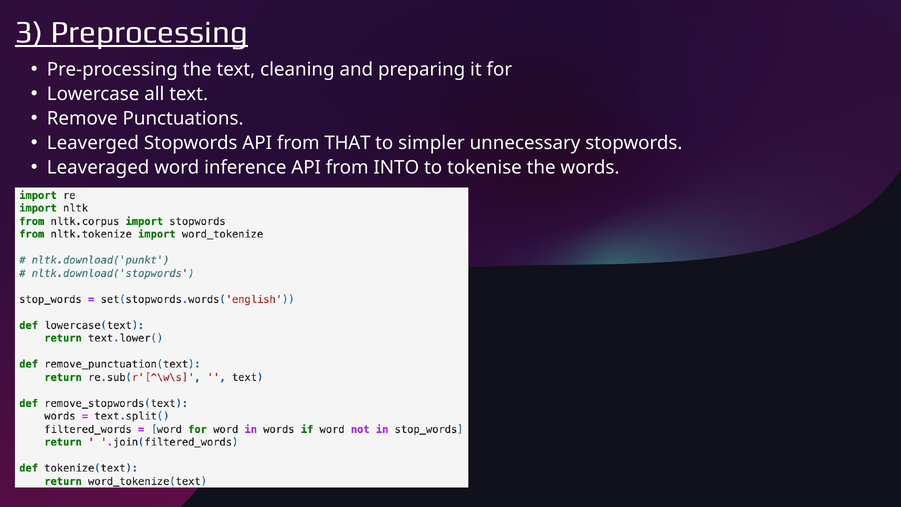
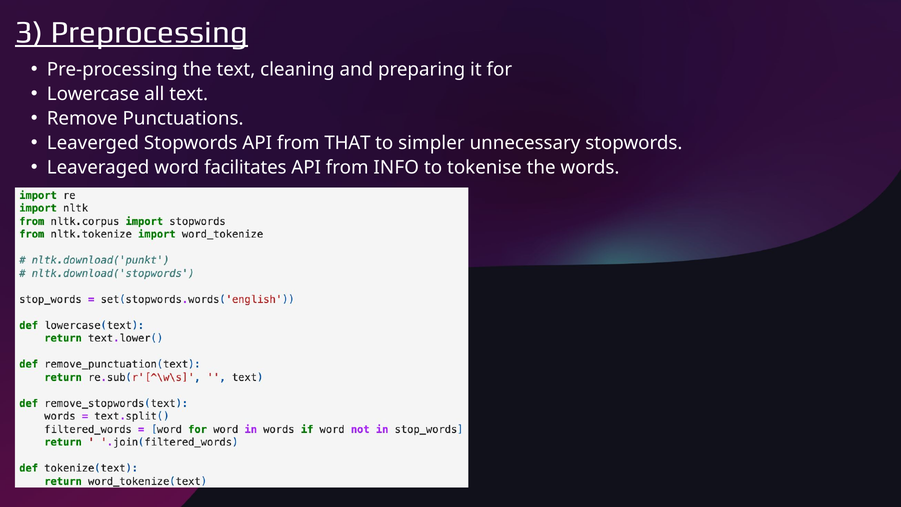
inference: inference -> facilitates
INTO: INTO -> INFO
